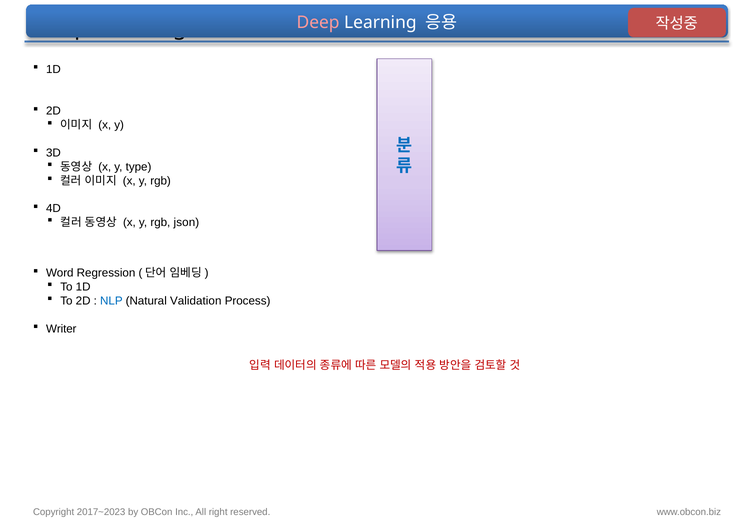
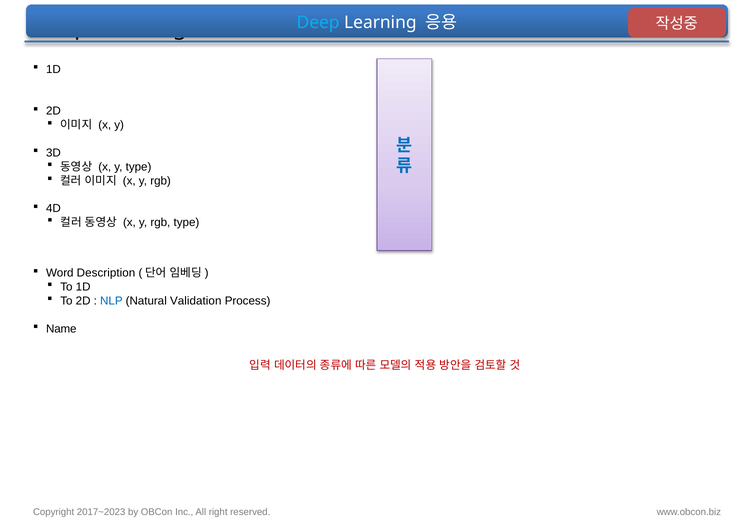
Deep at (318, 22) colour: pink -> light blue
rgb json: json -> type
Regression: Regression -> Description
Writer: Writer -> Name
